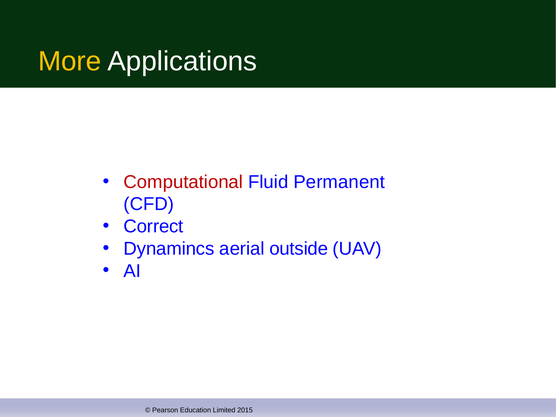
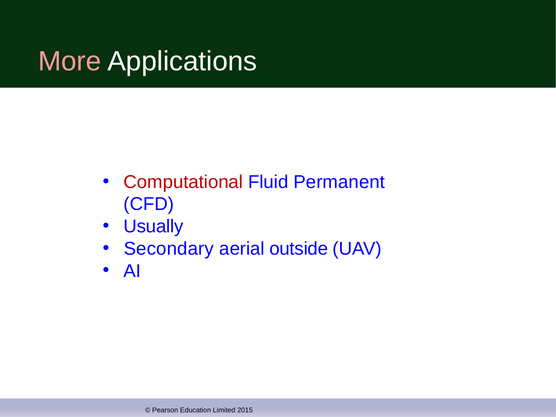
More colour: yellow -> pink
Correct: Correct -> Usually
Dynamincs: Dynamincs -> Secondary
